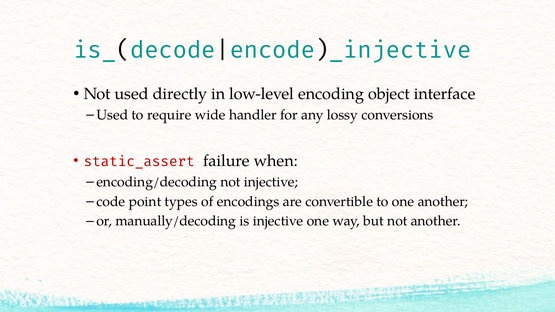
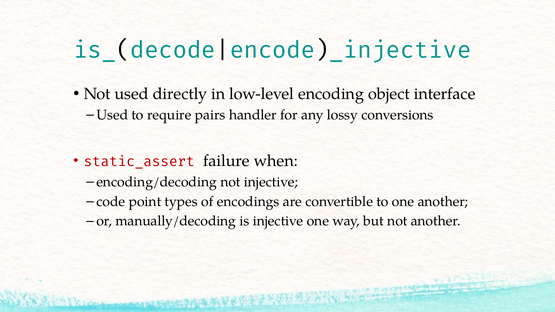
wide: wide -> pairs
